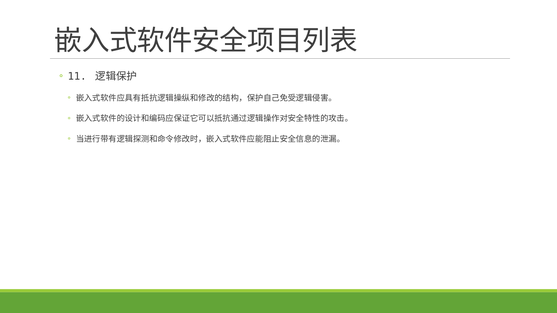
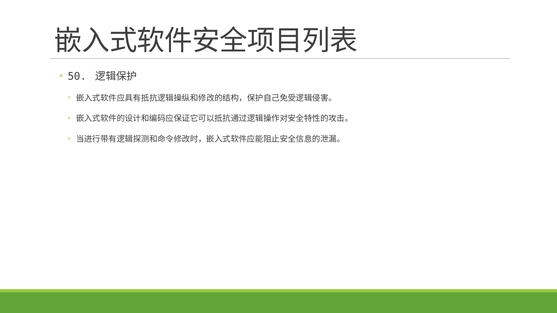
11: 11 -> 50
